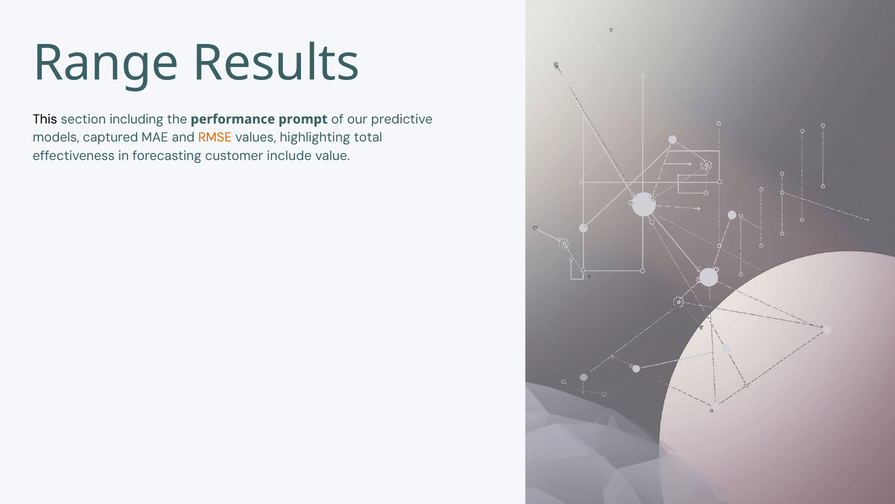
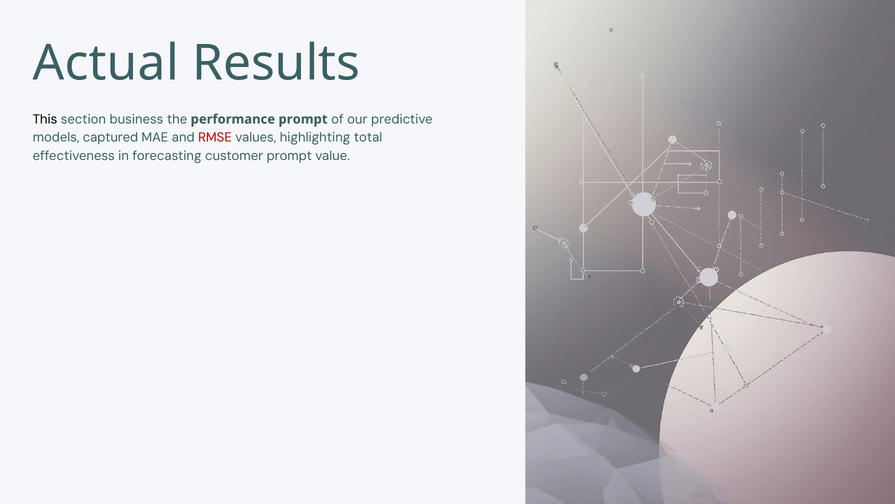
Range: Range -> Actual
including: including -> business
RMSE colour: orange -> red
customer include: include -> prompt
